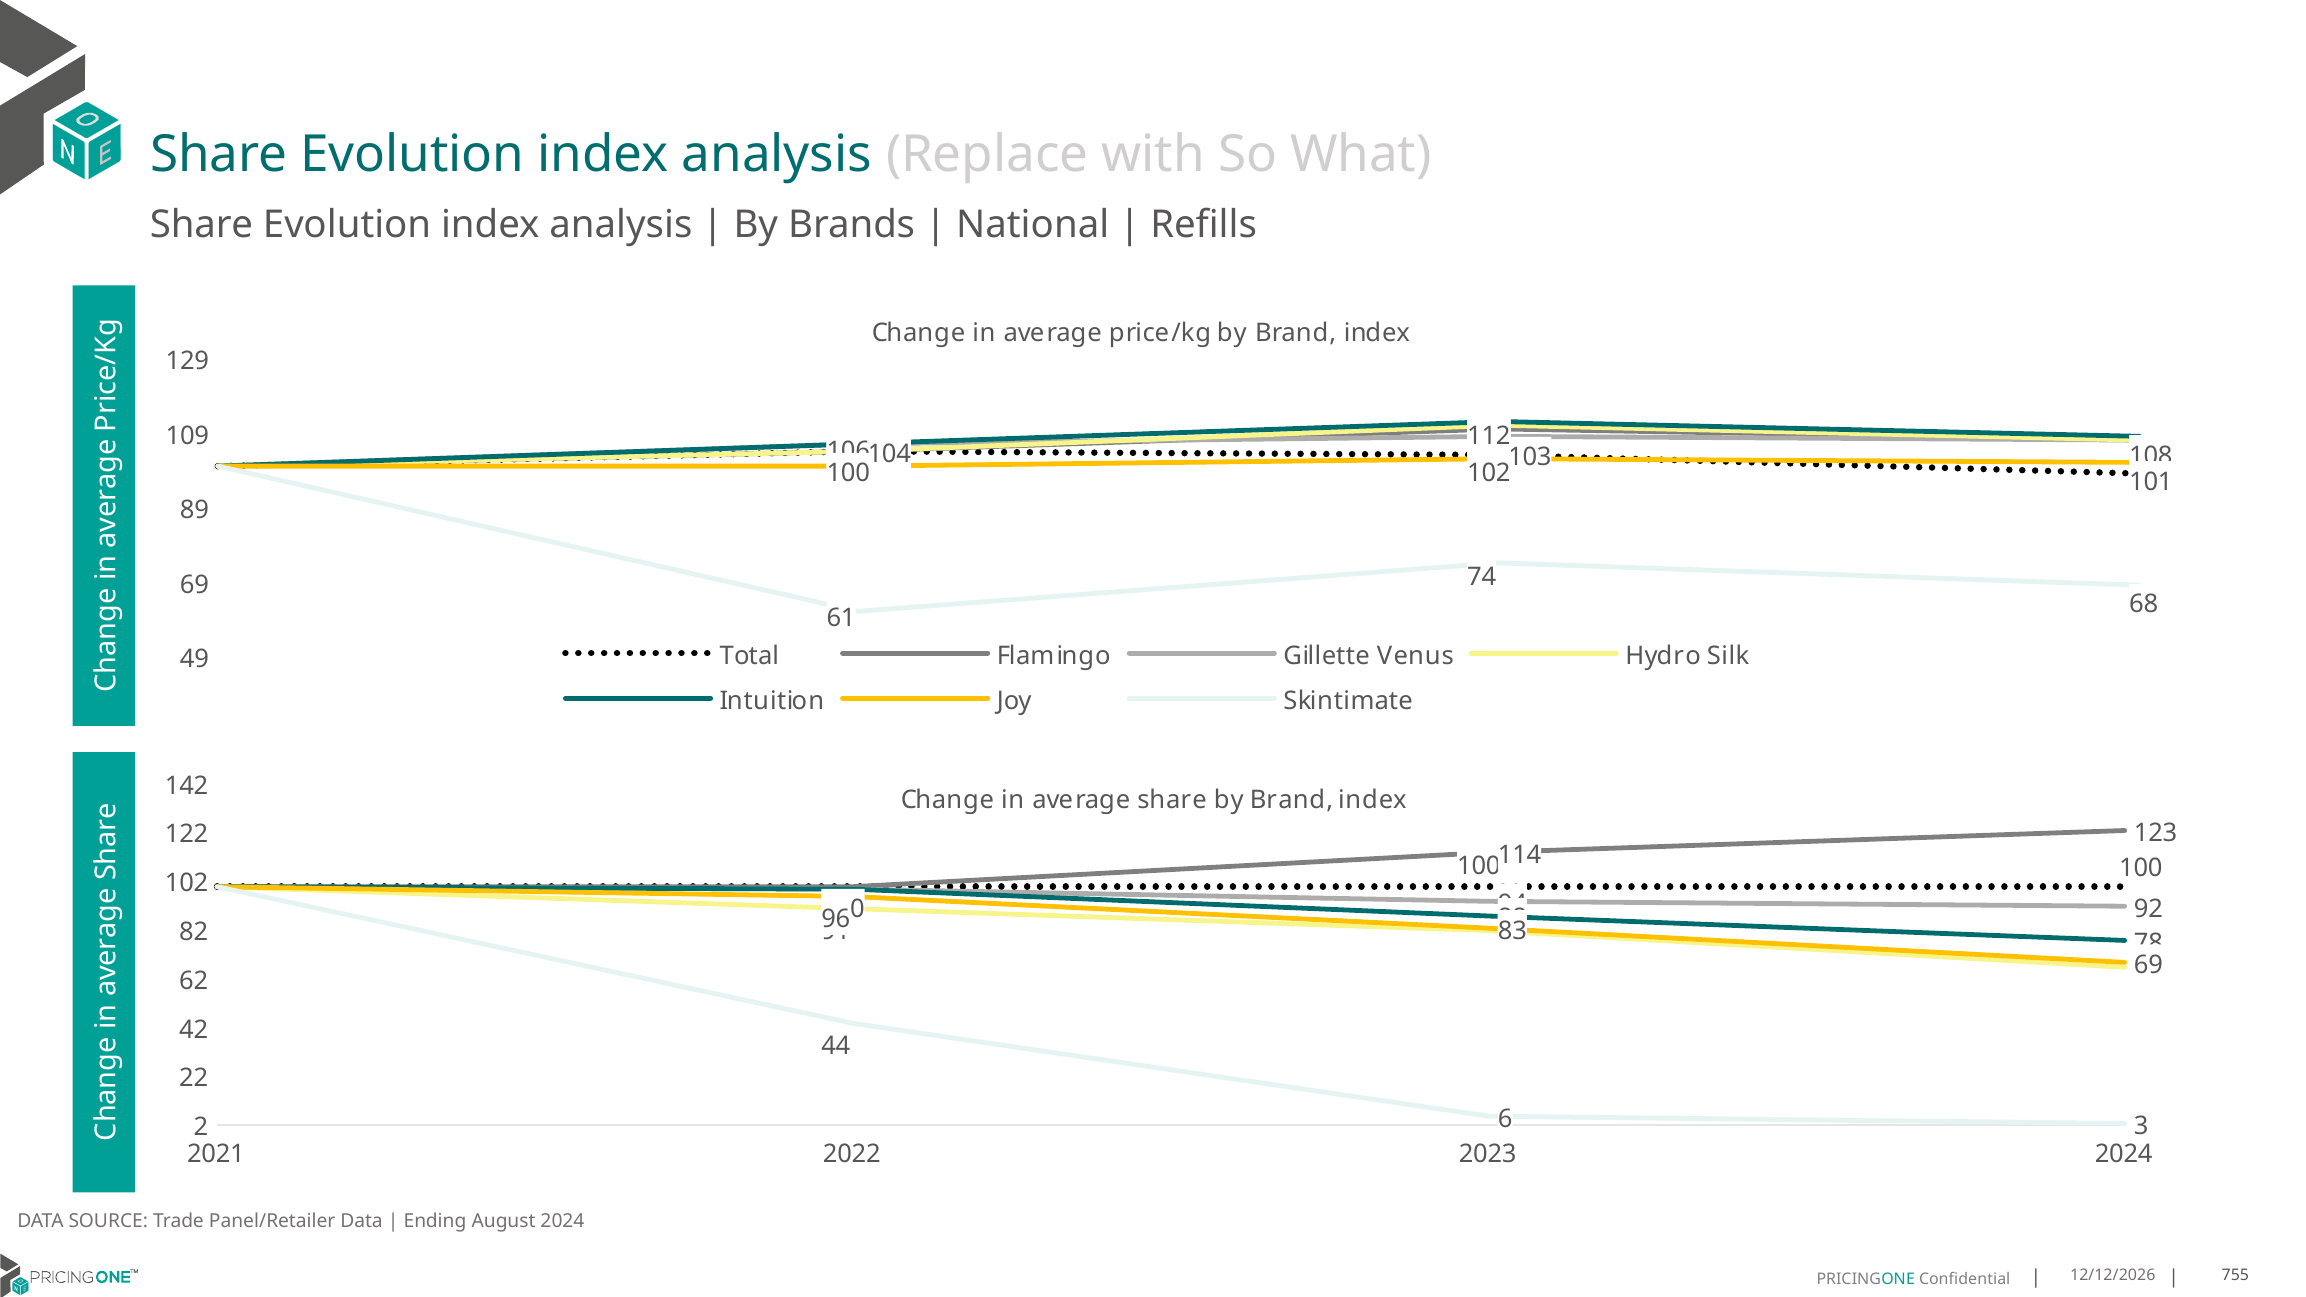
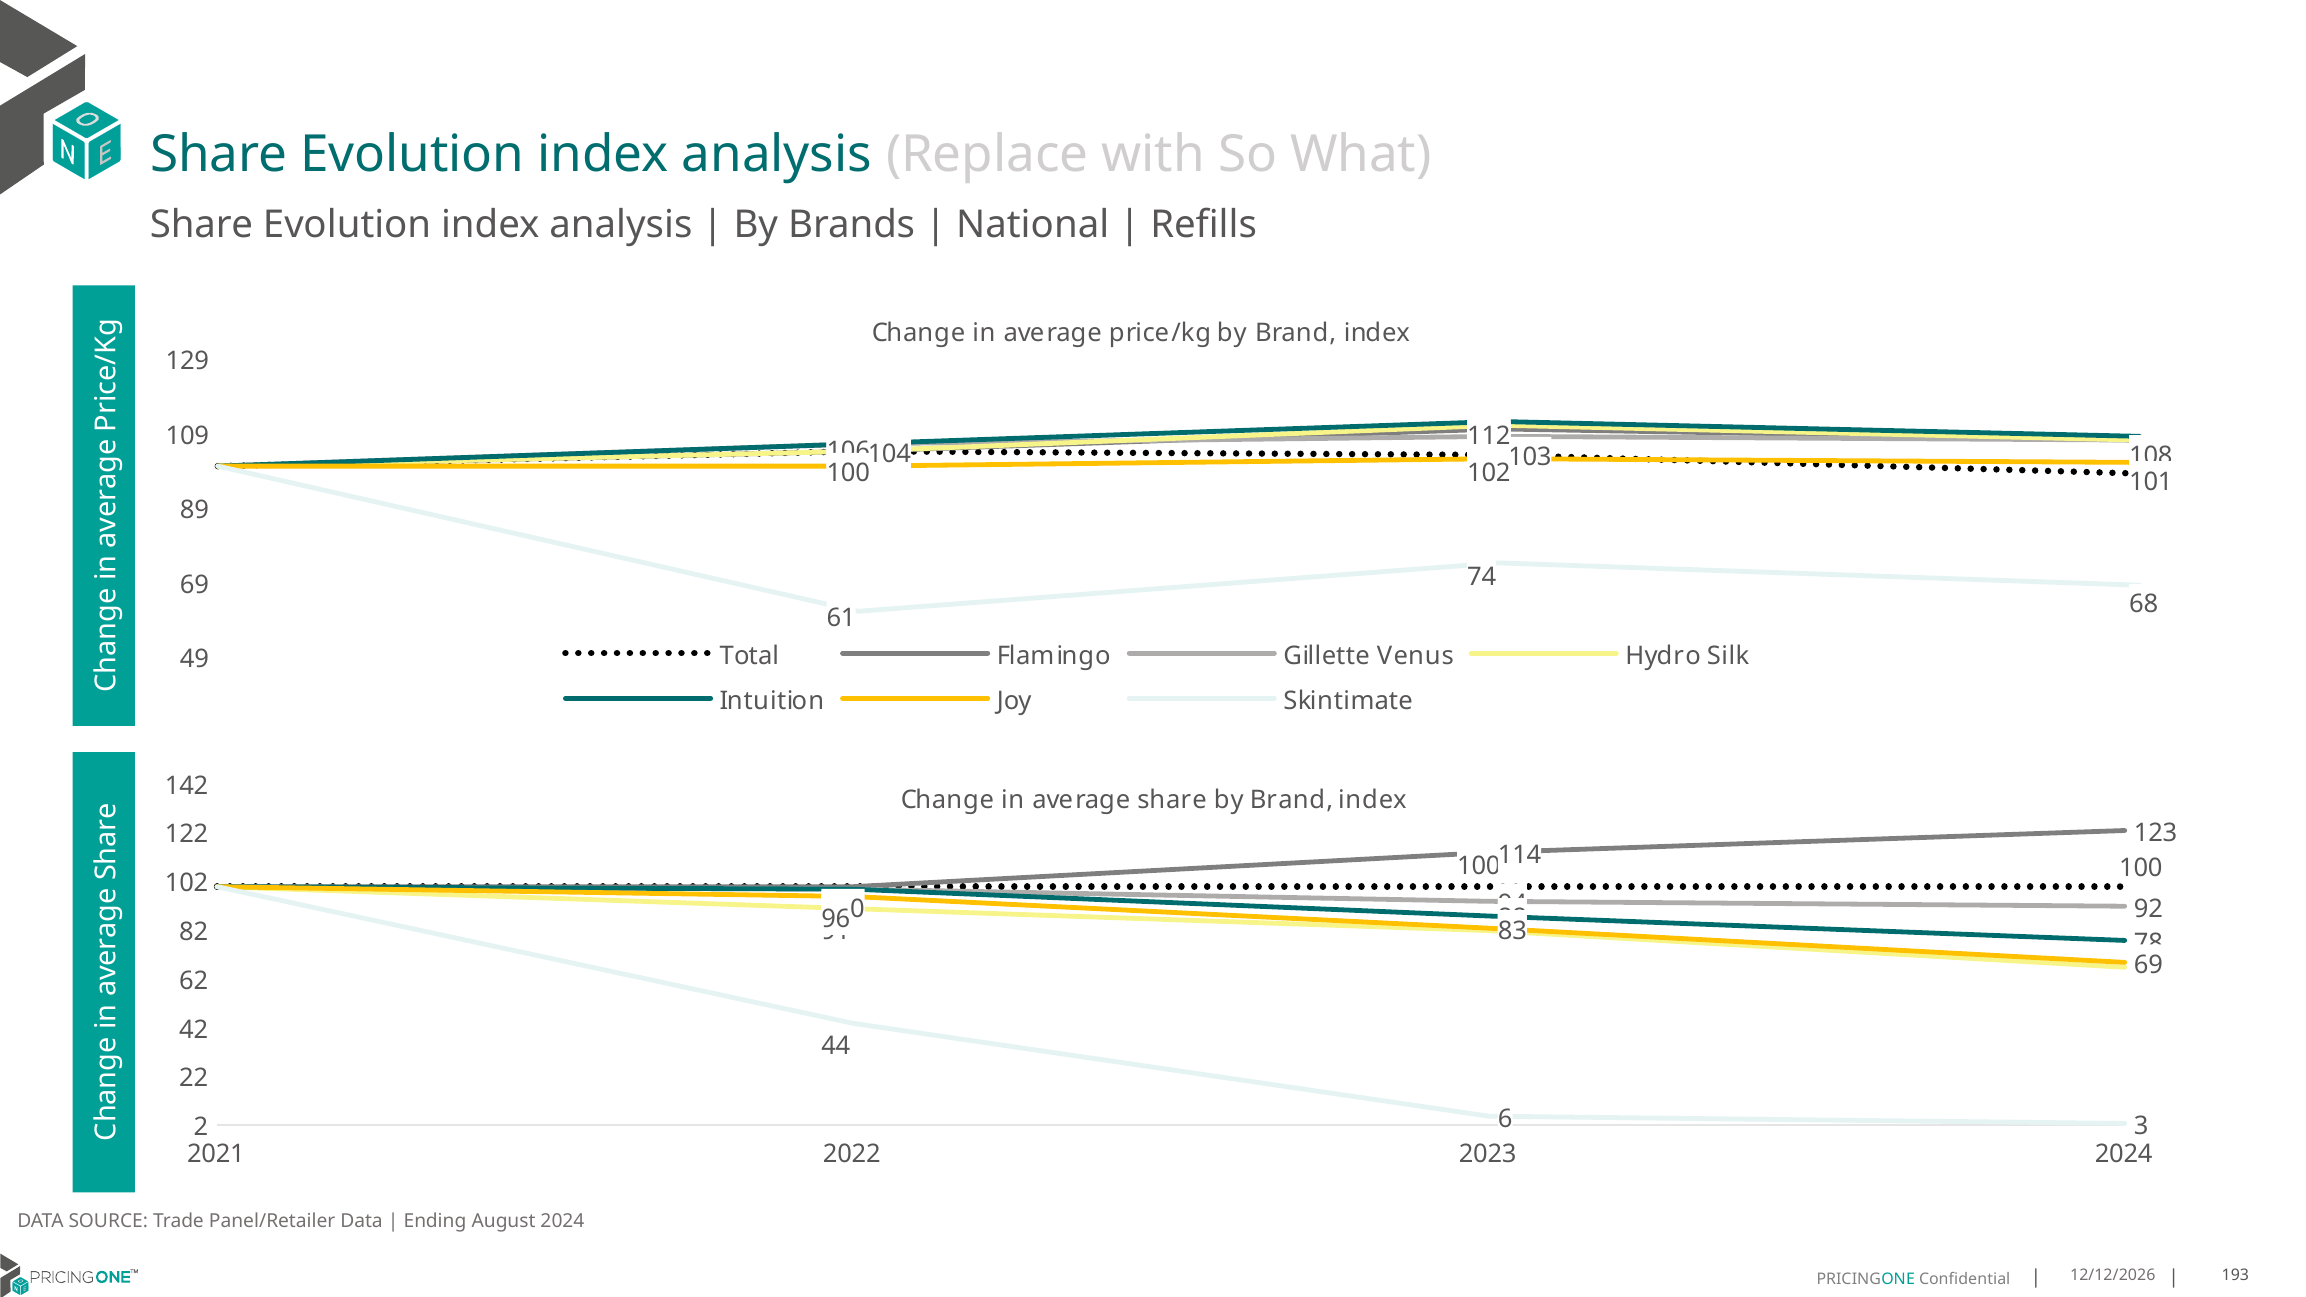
755: 755 -> 193
